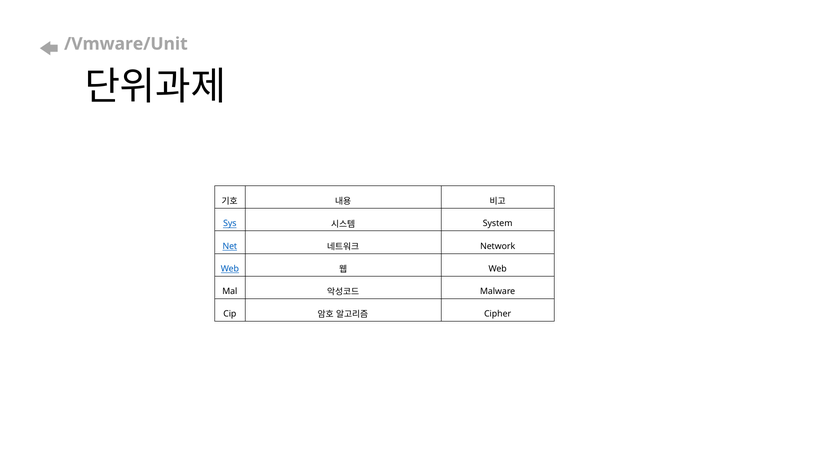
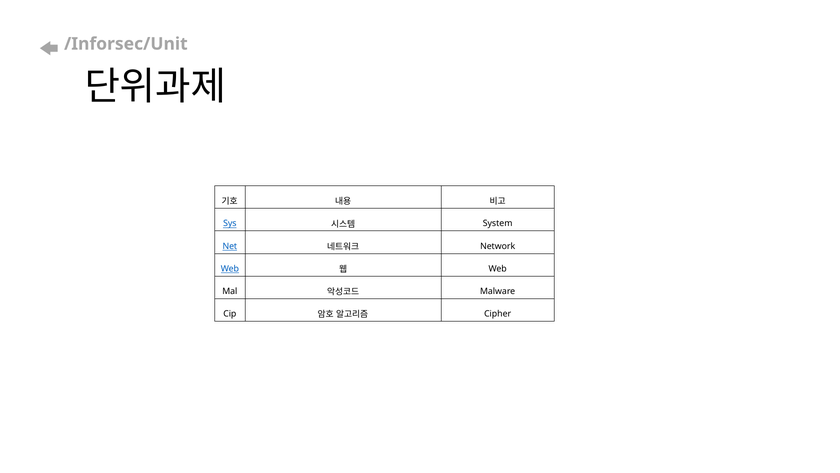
/Vmware/Unit: /Vmware/Unit -> /Inforsec/Unit
